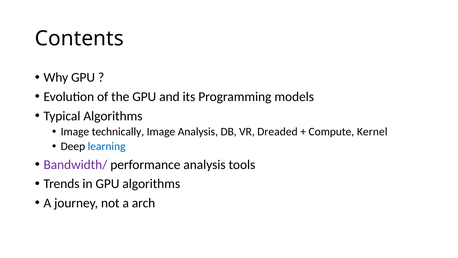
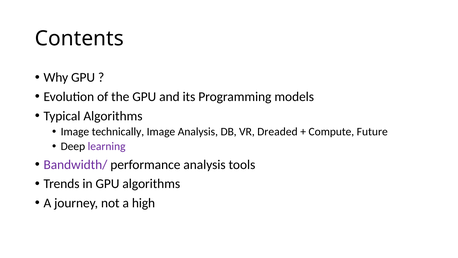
Kernel: Kernel -> Future
learning colour: blue -> purple
arch: arch -> high
